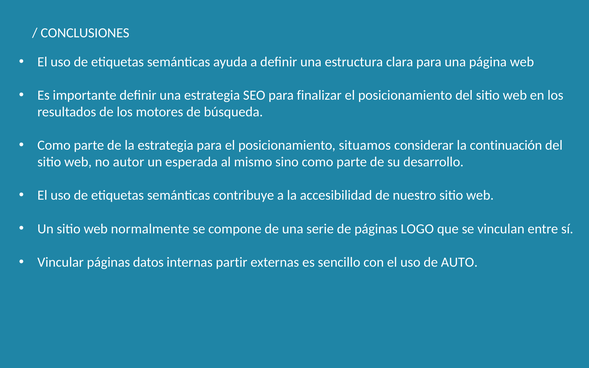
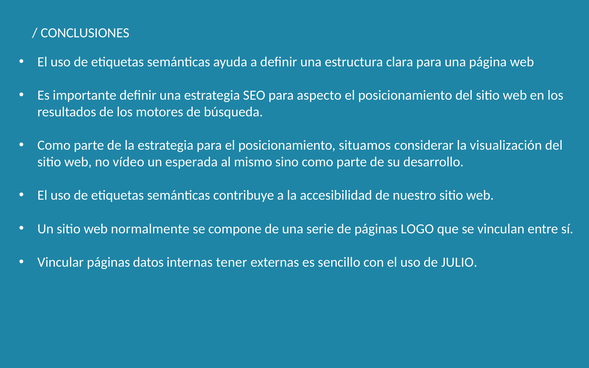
finalizar: finalizar -> aspecto
continuación: continuación -> visualización
autor: autor -> vídeo
partir: partir -> tener
AUTO: AUTO -> JULIO
